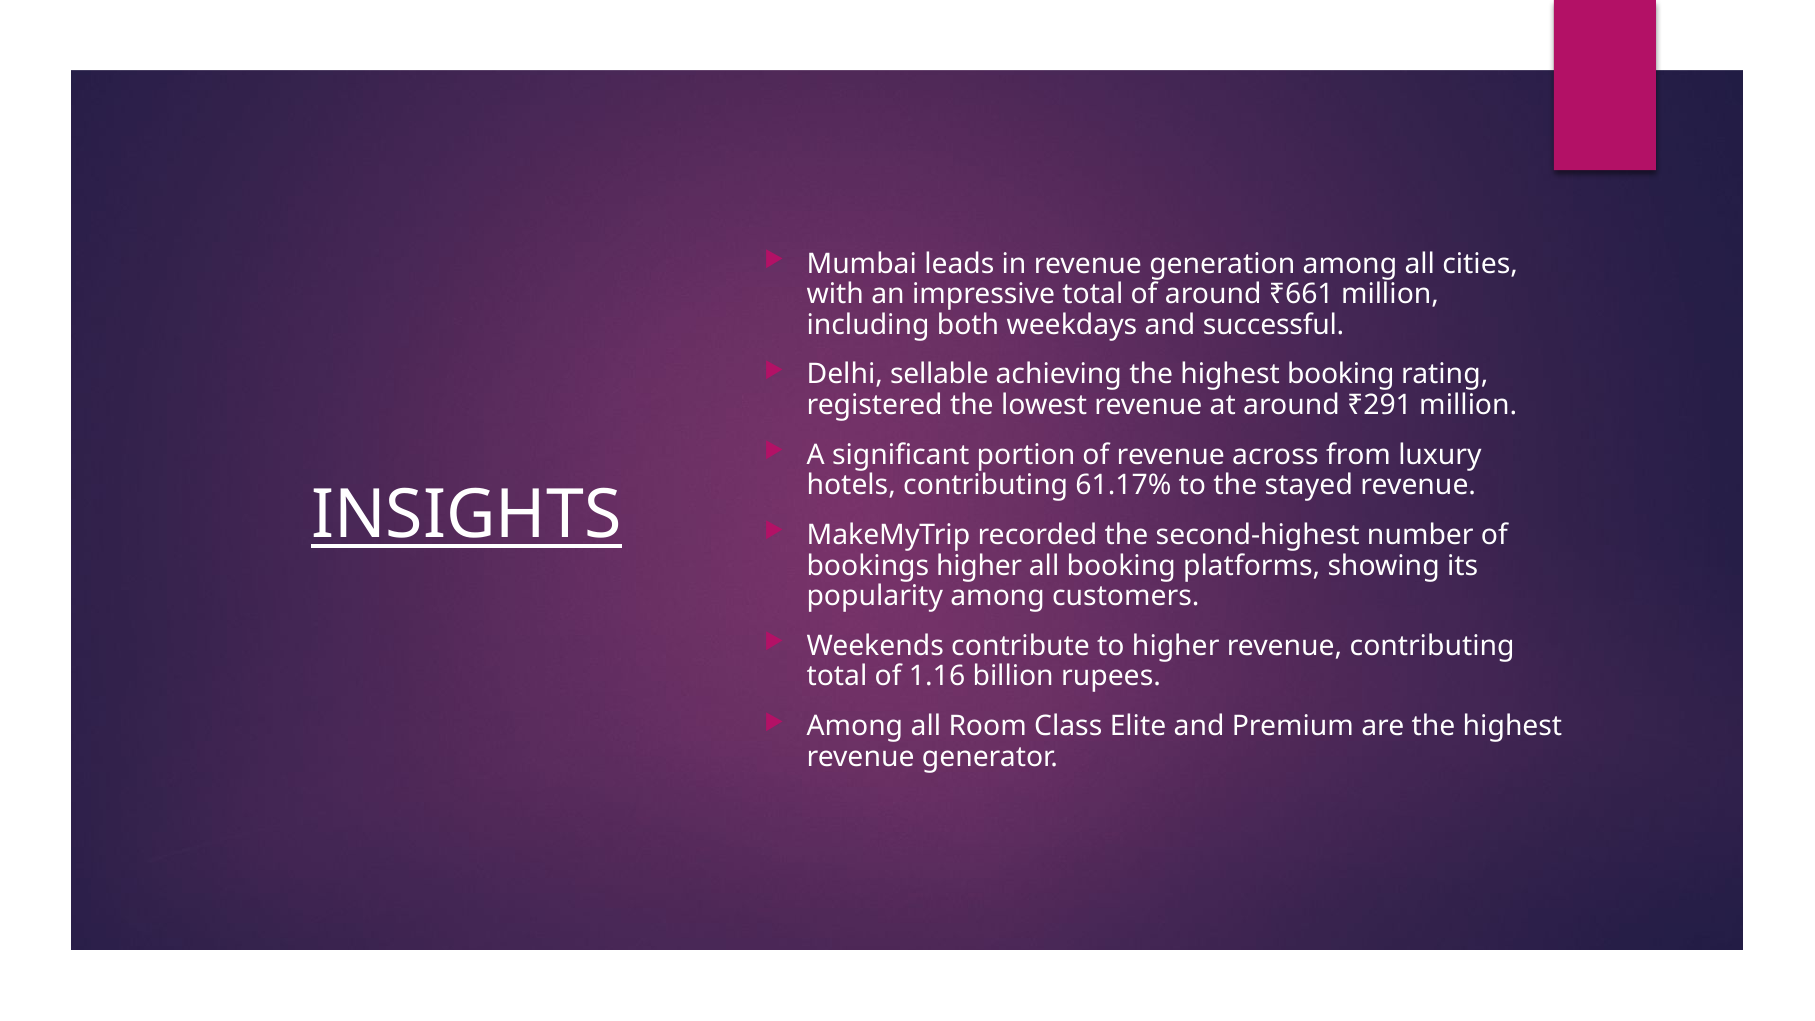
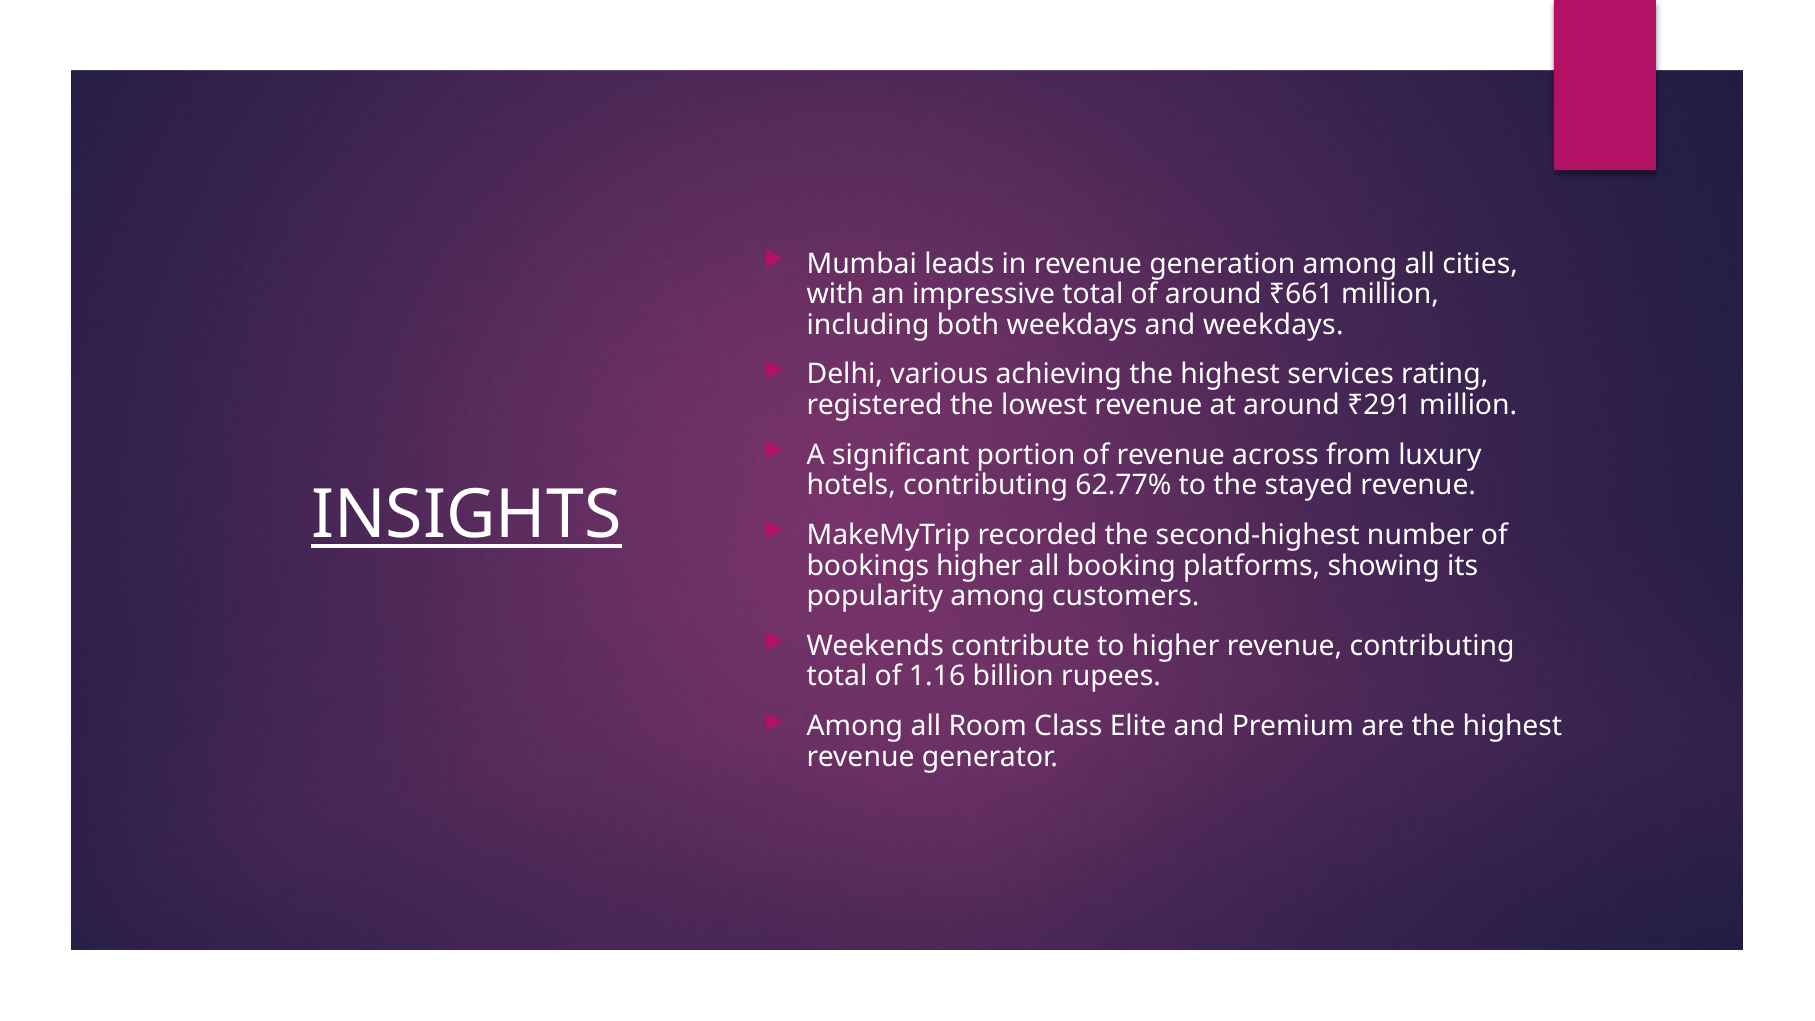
and successful: successful -> weekdays
sellable: sellable -> various
highest booking: booking -> services
61.17%: 61.17% -> 62.77%
